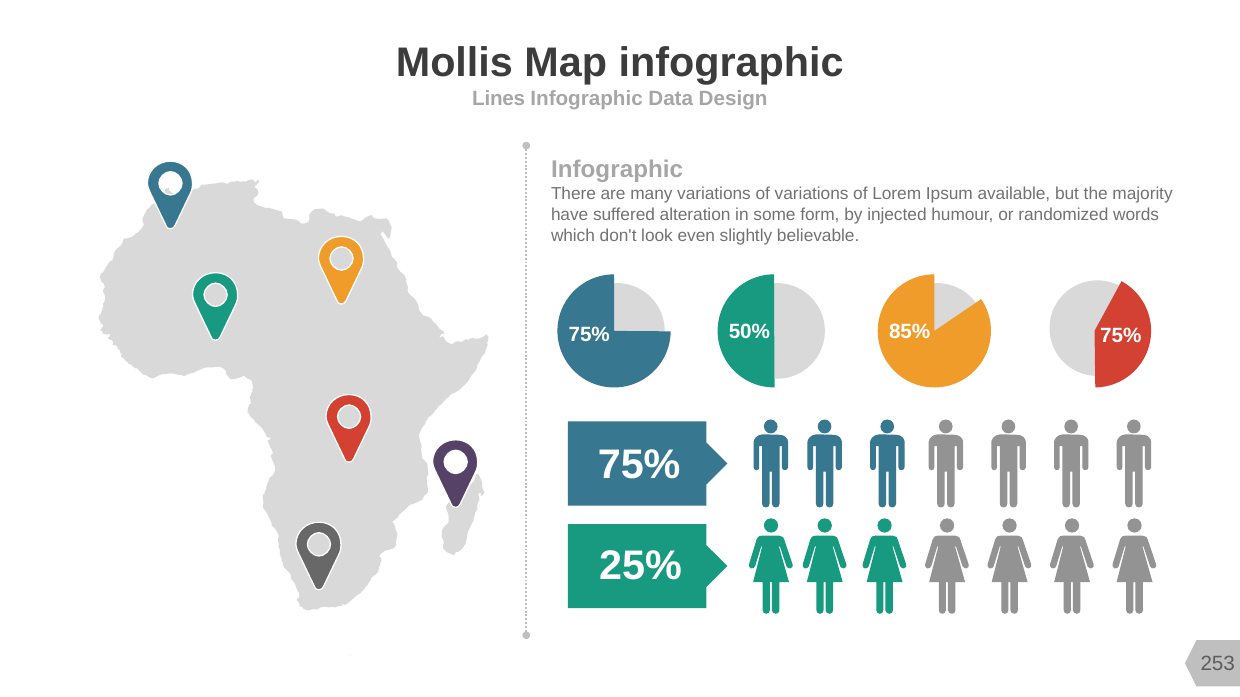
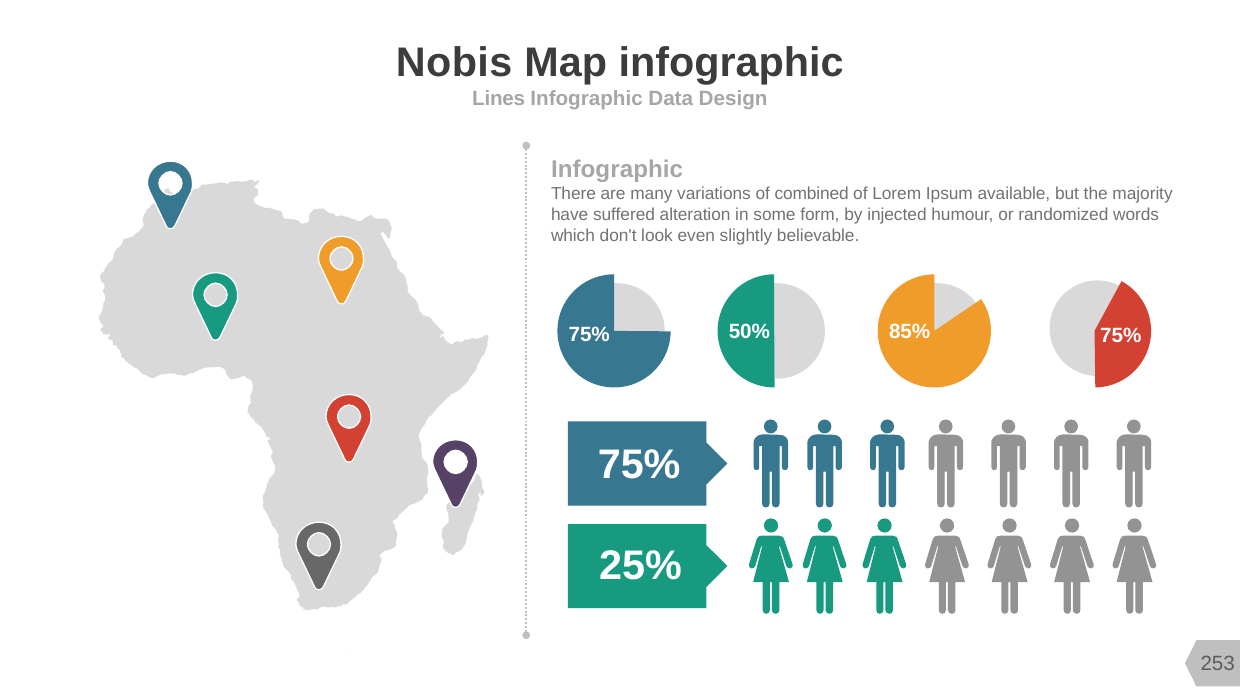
Mollis: Mollis -> Nobis
of variations: variations -> combined
